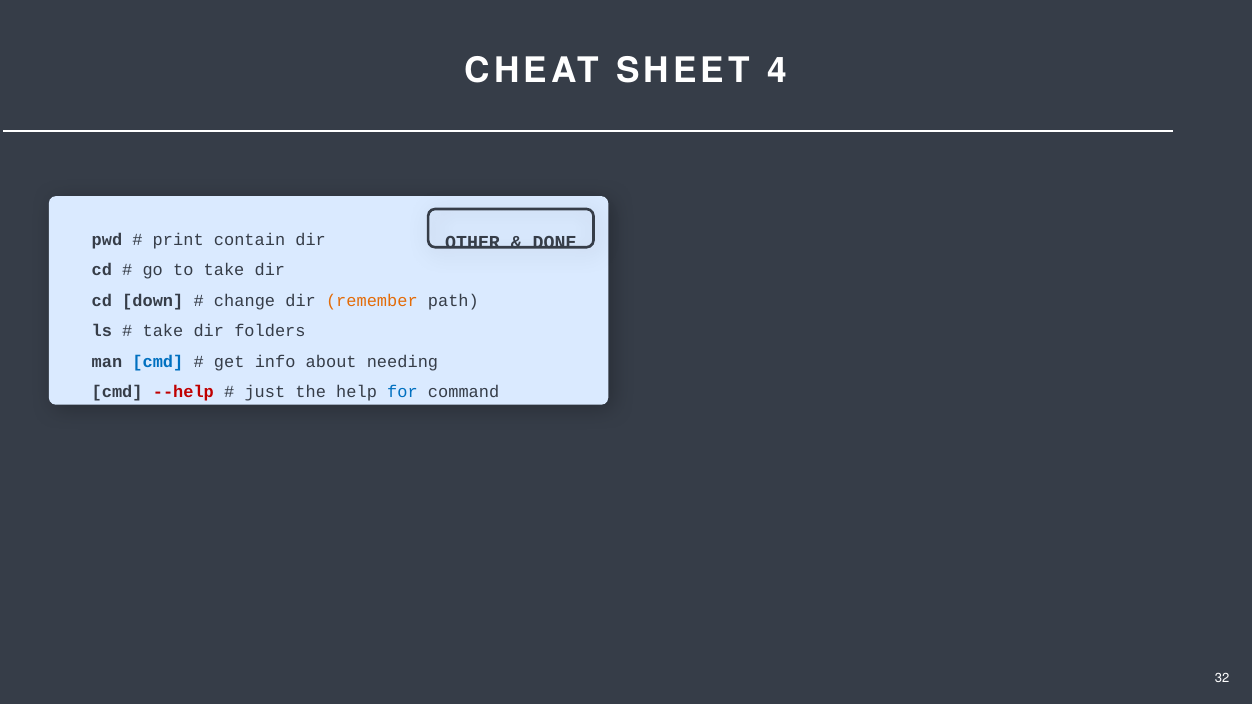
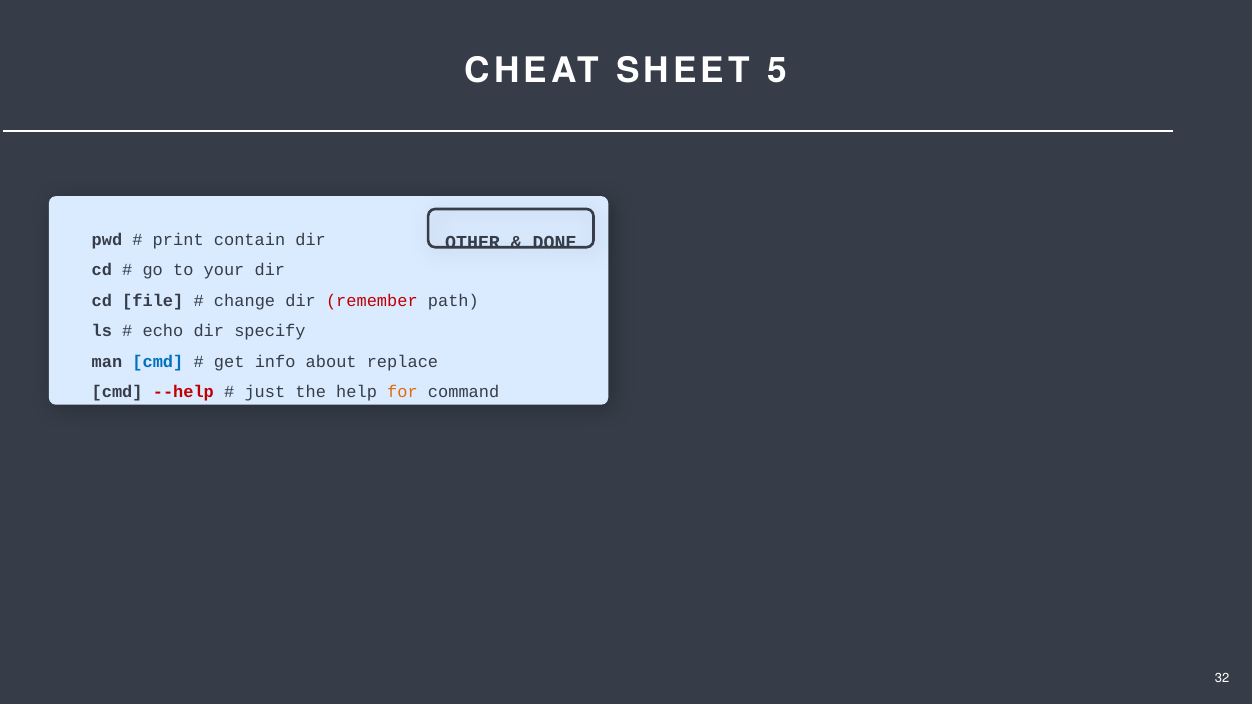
4: 4 -> 5
to take: take -> your
down: down -> file
remember colour: orange -> red
take at (163, 332): take -> echo
folders: folders -> specify
needing: needing -> replace
for colour: blue -> orange
